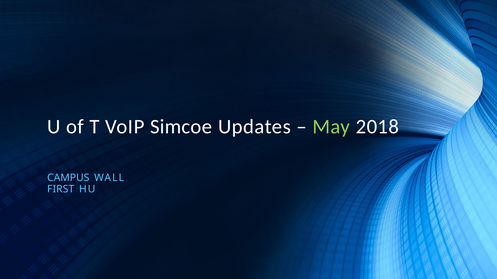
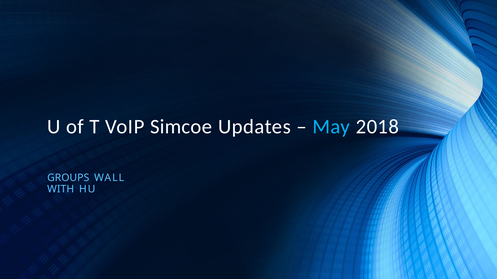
May colour: light green -> light blue
CAMPUS: CAMPUS -> GROUPS
FIRST: FIRST -> WITH
